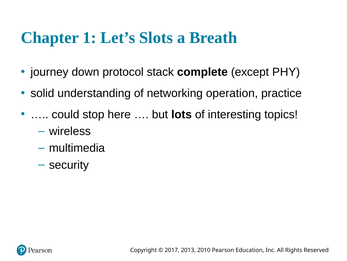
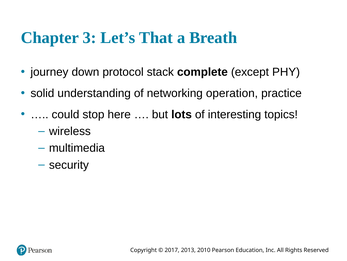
1: 1 -> 3
Slots: Slots -> That
